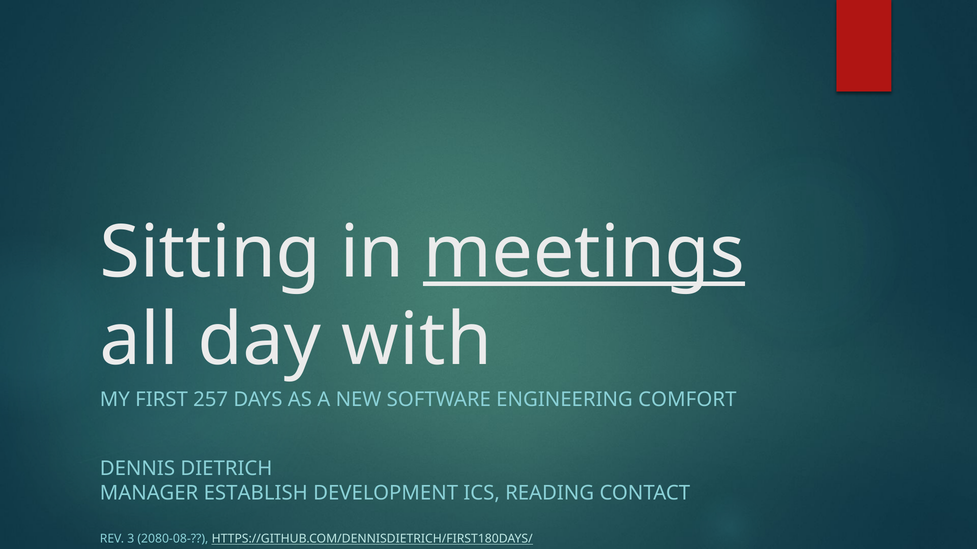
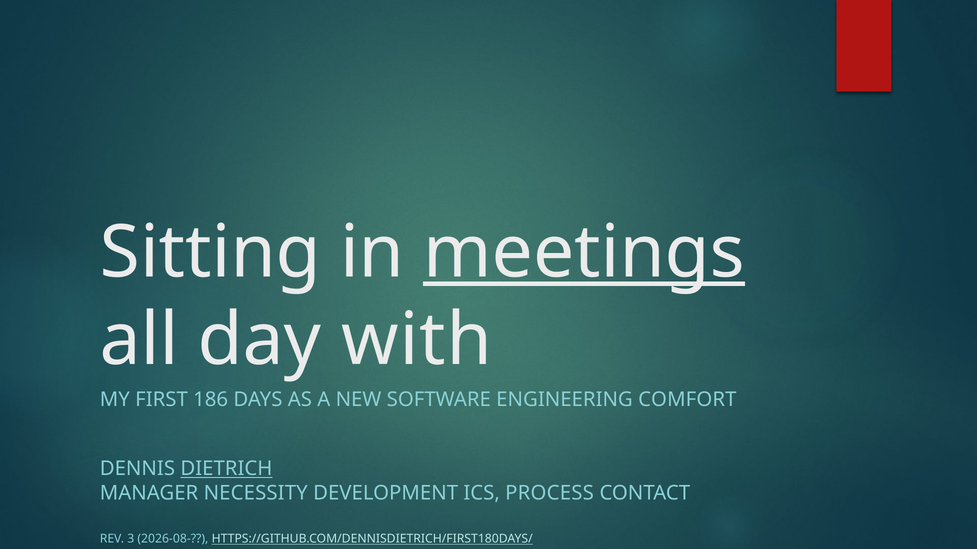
257: 257 -> 186
DIETRICH underline: none -> present
ESTABLISH: ESTABLISH -> NECESSITY
READING: READING -> PROCESS
2080-08-: 2080-08- -> 2026-08-
